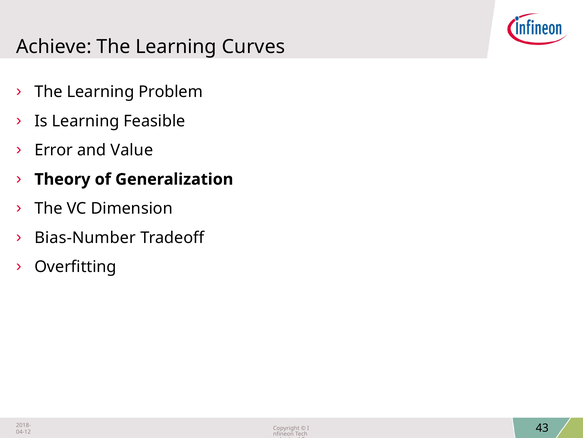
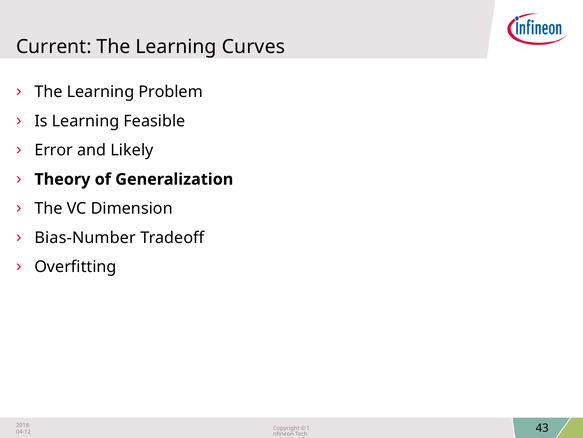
Achieve: Achieve -> Current
Value: Value -> Likely
